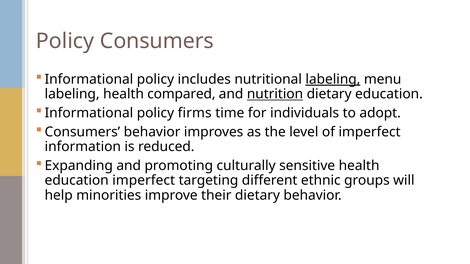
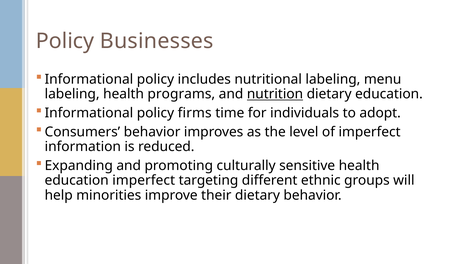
Policy Consumers: Consumers -> Businesses
labeling at (333, 79) underline: present -> none
compared: compared -> programs
